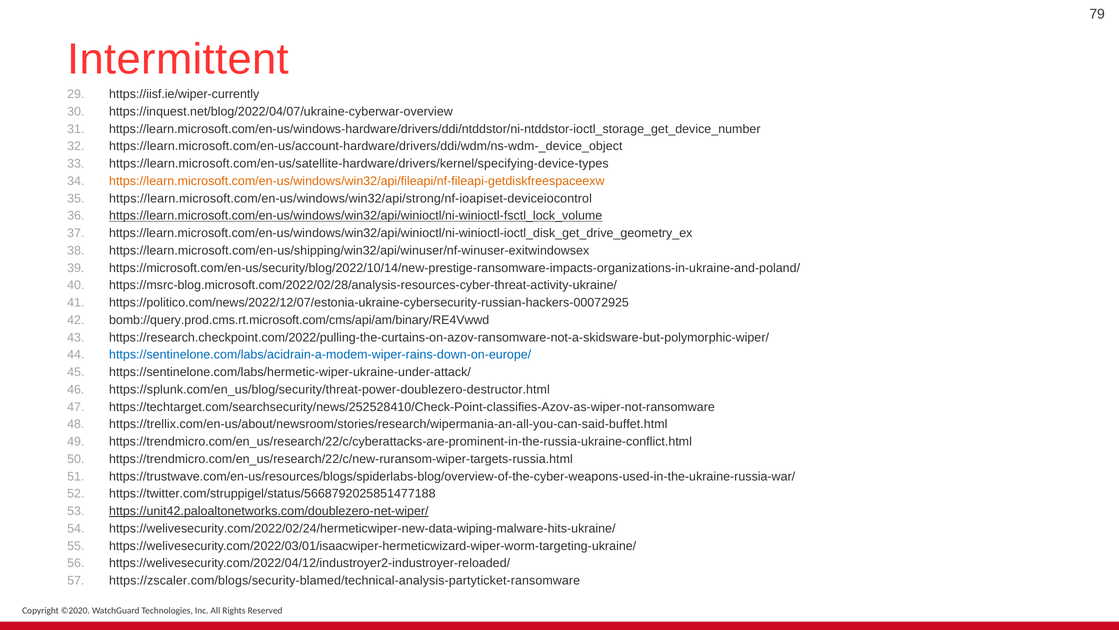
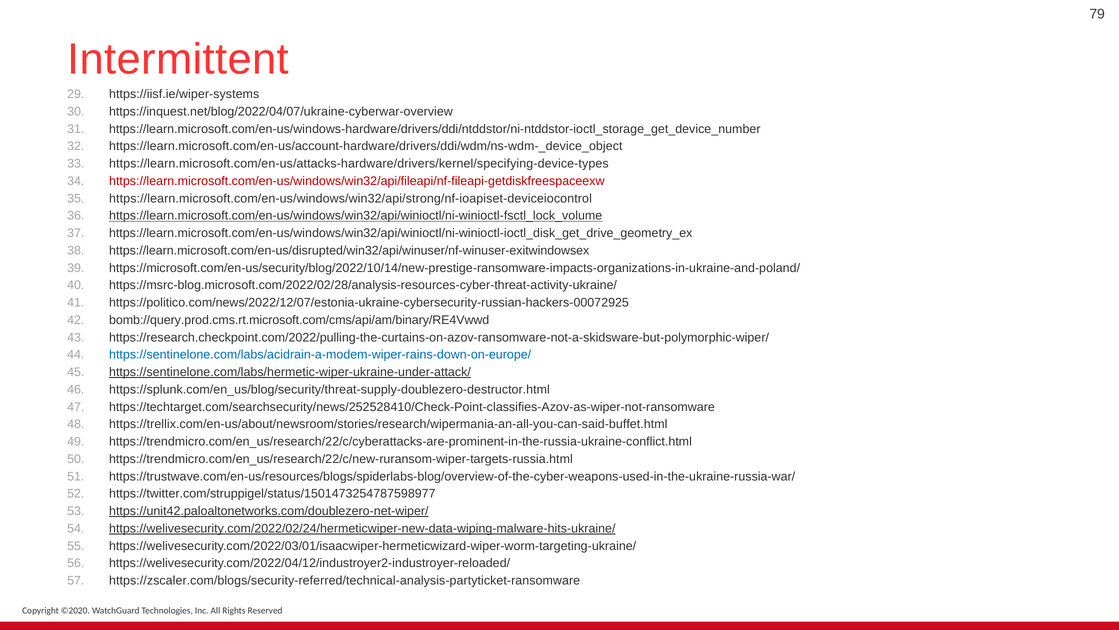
https://iisf.ie/wiper-currently: https://iisf.ie/wiper-currently -> https://iisf.ie/wiper-systems
https://learn.microsoft.com/en-us/satellite-hardware/drivers/kernel/specifying-device-types: https://learn.microsoft.com/en-us/satellite-hardware/drivers/kernel/specifying-device-types -> https://learn.microsoft.com/en-us/attacks-hardware/drivers/kernel/specifying-device-types
https://learn.microsoft.com/en-us/windows/win32/api/fileapi/nf-fileapi-getdiskfreespaceexw colour: orange -> red
https://learn.microsoft.com/en-us/shipping/win32/api/winuser/nf-winuser-exitwindowsex: https://learn.microsoft.com/en-us/shipping/win32/api/winuser/nf-winuser-exitwindowsex -> https://learn.microsoft.com/en-us/disrupted/win32/api/winuser/nf-winuser-exitwindowsex
https://sentinelone.com/labs/hermetic-wiper-ukraine-under-attack/ underline: none -> present
https://splunk.com/en_us/blog/security/threat-power-doublezero-destructor.html: https://splunk.com/en_us/blog/security/threat-power-doublezero-destructor.html -> https://splunk.com/en_us/blog/security/threat-supply-doublezero-destructor.html
https://twitter.com/struppigel/status/5668792025851477188: https://twitter.com/struppigel/status/5668792025851477188 -> https://twitter.com/struppigel/status/1501473254787598977
https://welivesecurity.com/2022/02/24/hermeticwiper-new-data-wiping-malware-hits-ukraine/ underline: none -> present
https://zscaler.com/blogs/security-blamed/technical-analysis-partyticket-ransomware: https://zscaler.com/blogs/security-blamed/technical-analysis-partyticket-ransomware -> https://zscaler.com/blogs/security-referred/technical-analysis-partyticket-ransomware
